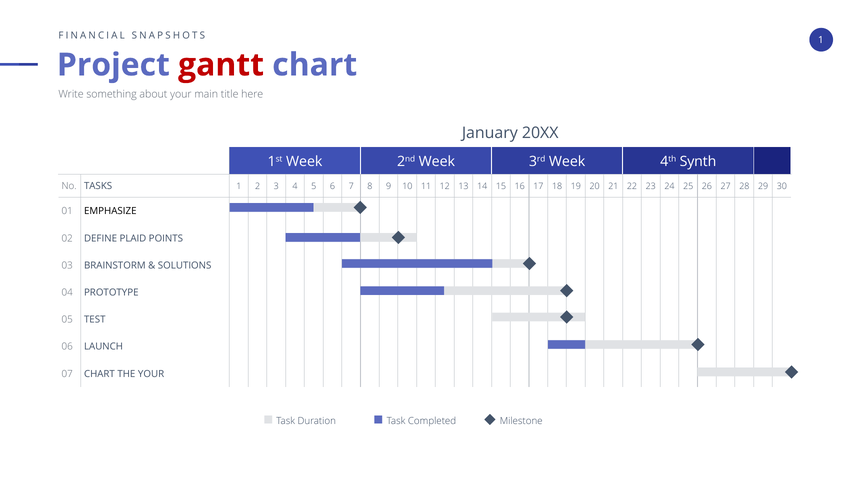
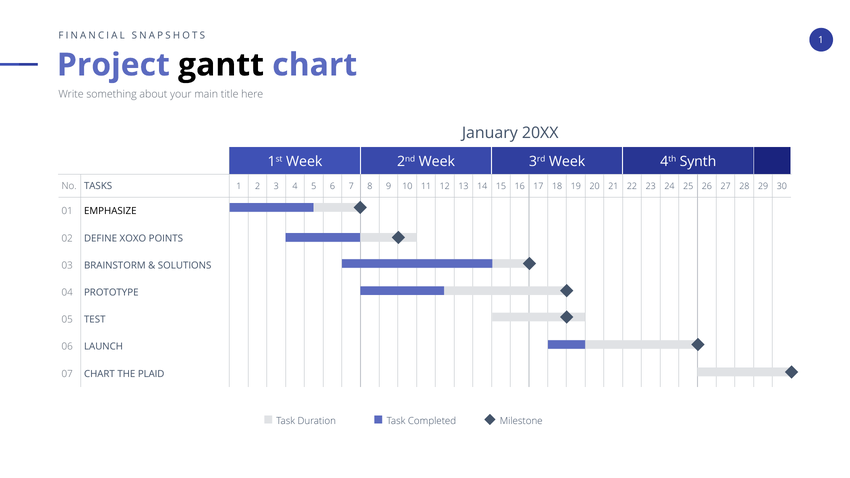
gantt colour: red -> black
PLAID: PLAID -> XOXO
THE YOUR: YOUR -> PLAID
